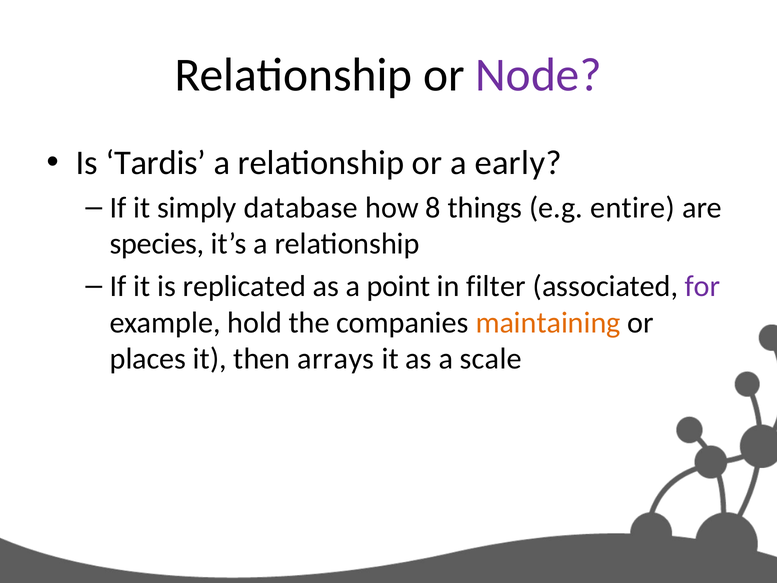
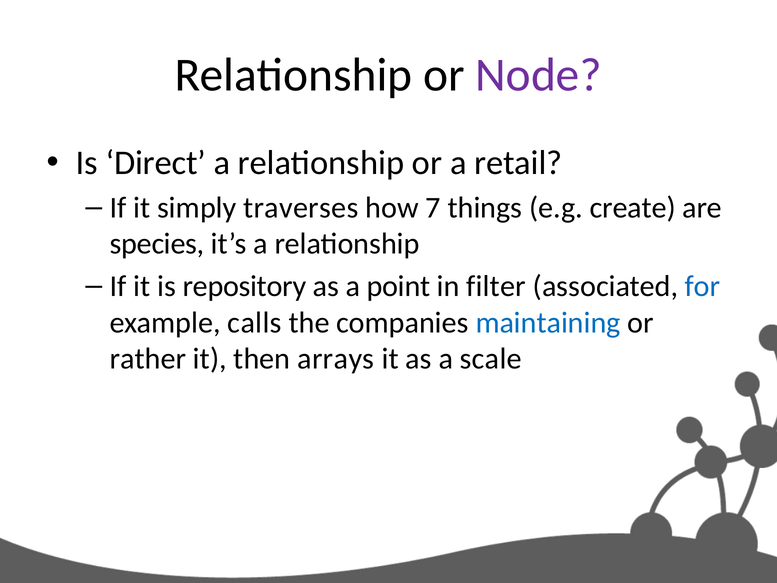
Tardis: Tardis -> Direct
early: early -> retail
database: database -> traverses
8: 8 -> 7
entire: entire -> create
replicated: replicated -> repository
for colour: purple -> blue
hold: hold -> calls
maintaining colour: orange -> blue
places: places -> rather
